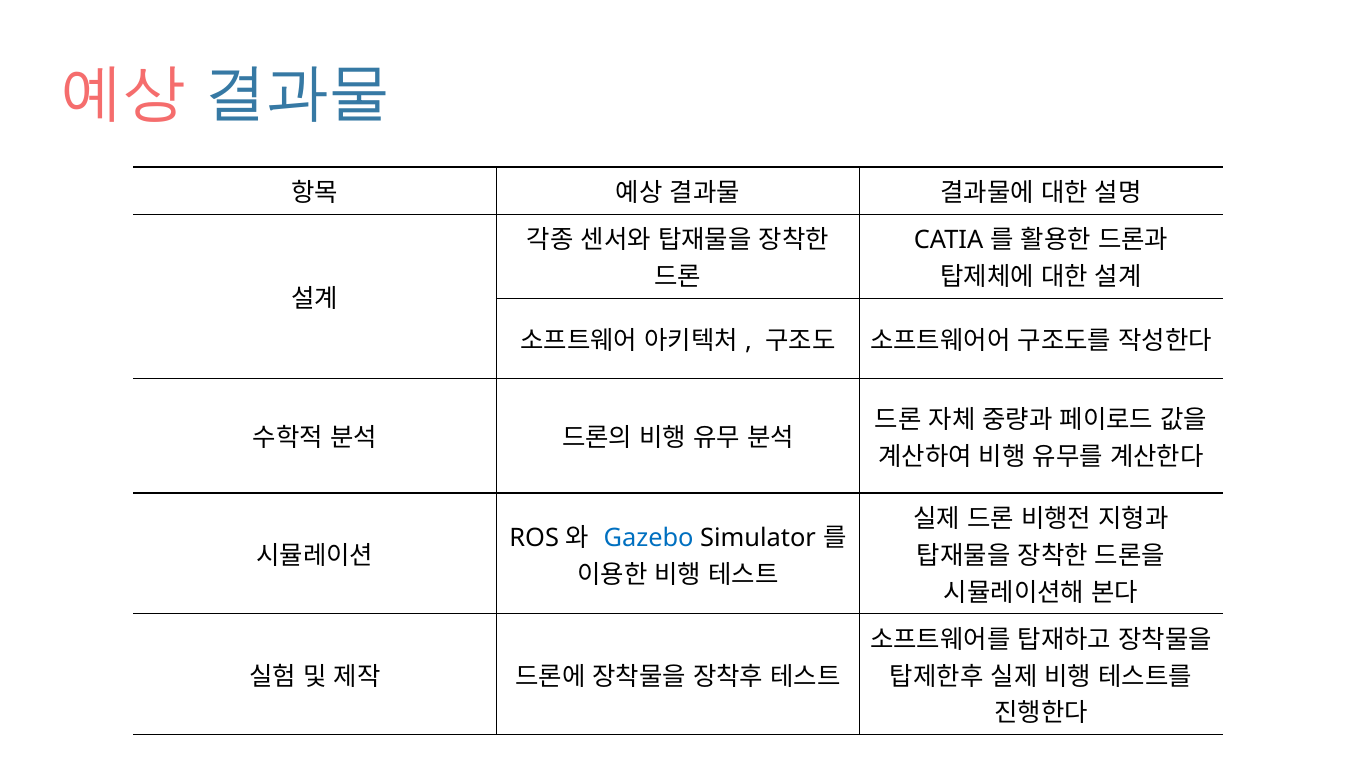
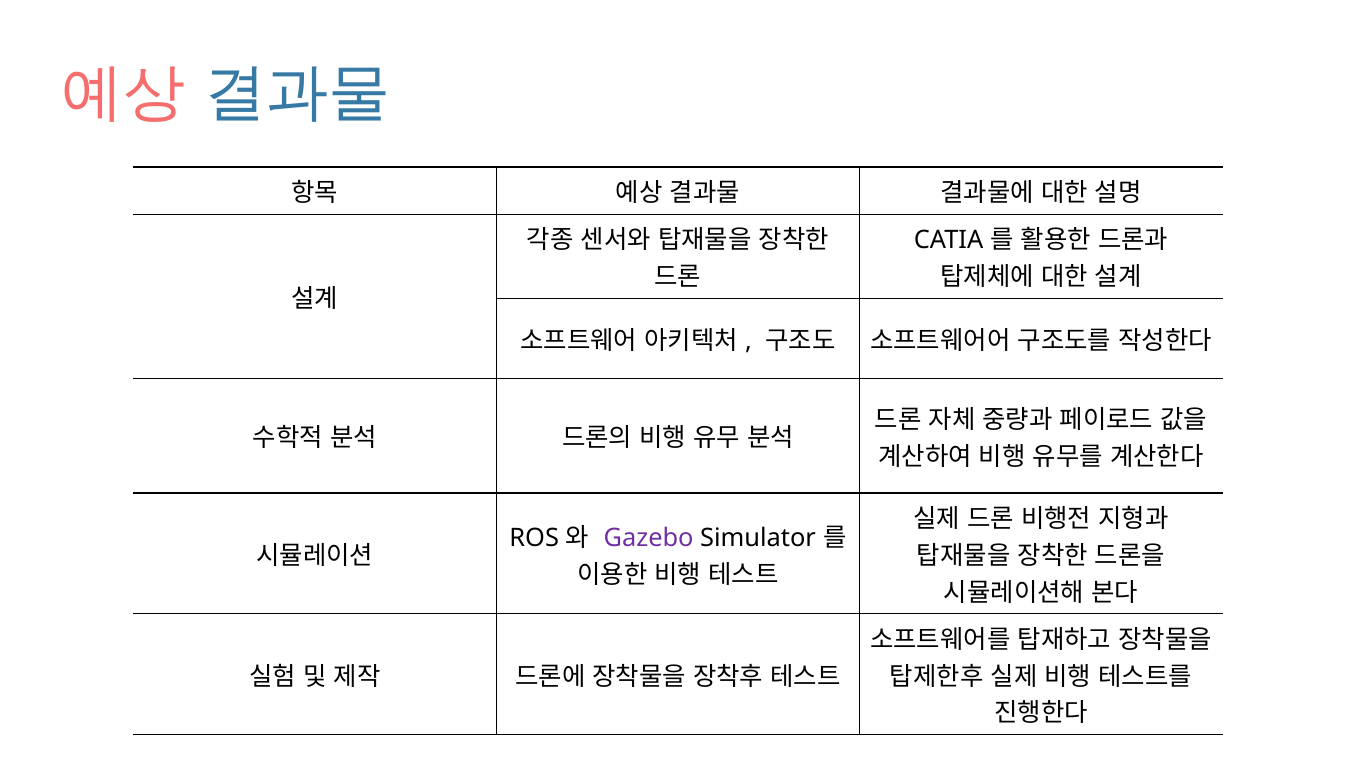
Gazebo colour: blue -> purple
